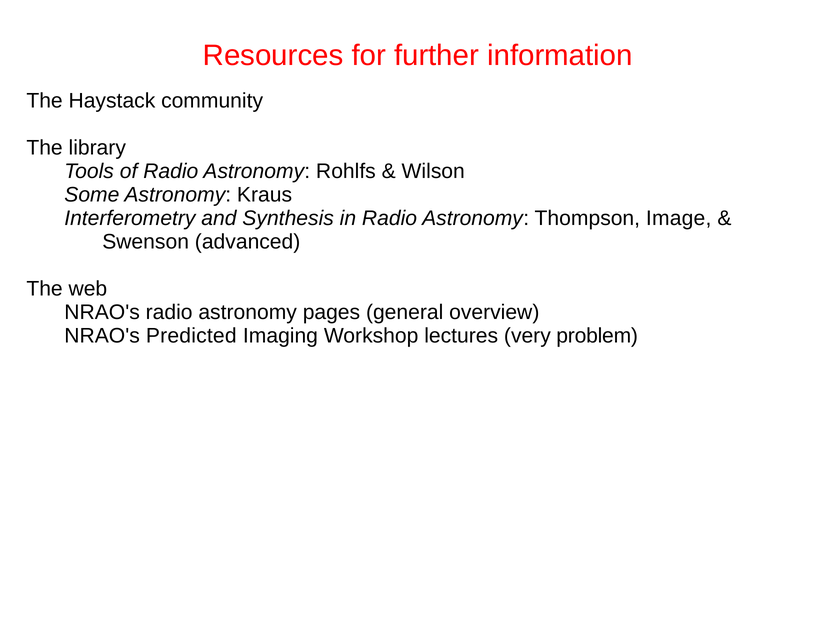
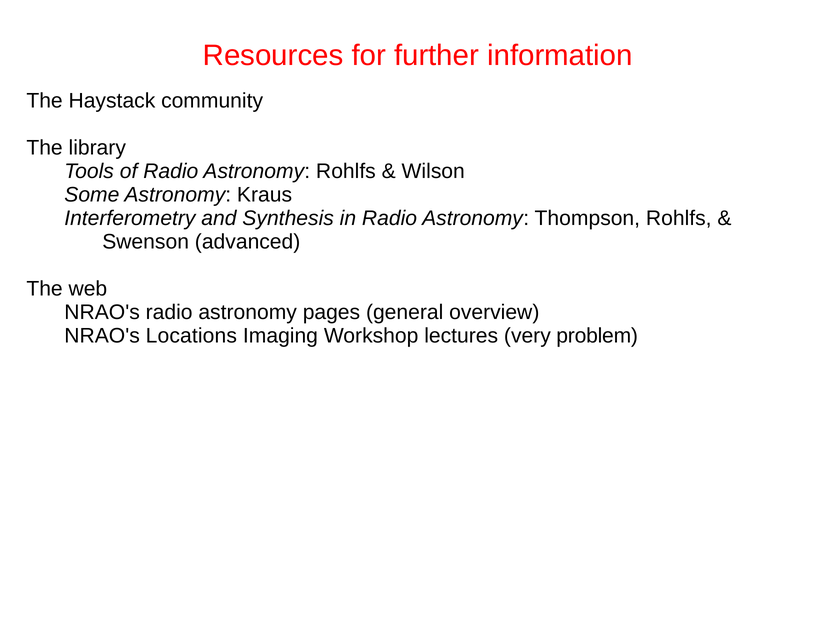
Thompson Image: Image -> Rohlfs
Predicted: Predicted -> Locations
